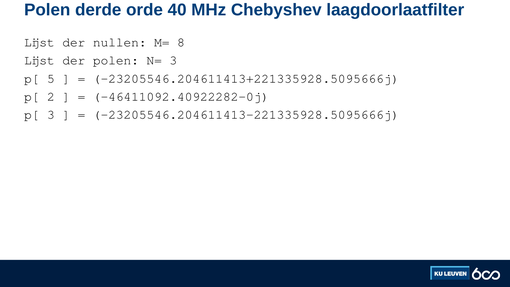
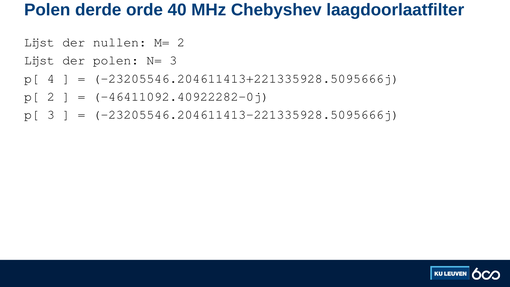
M= 8: 8 -> 2
5: 5 -> 4
